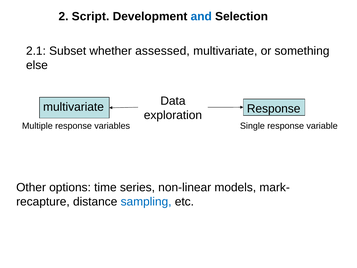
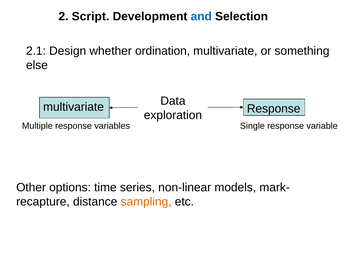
Subset: Subset -> Design
assessed: assessed -> ordination
sampling colour: blue -> orange
